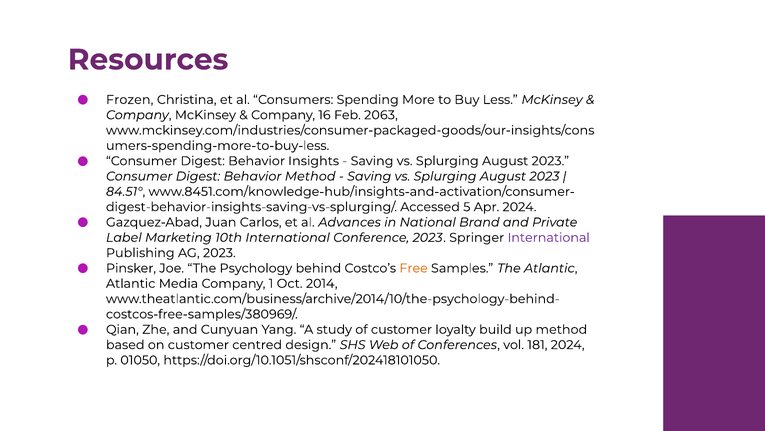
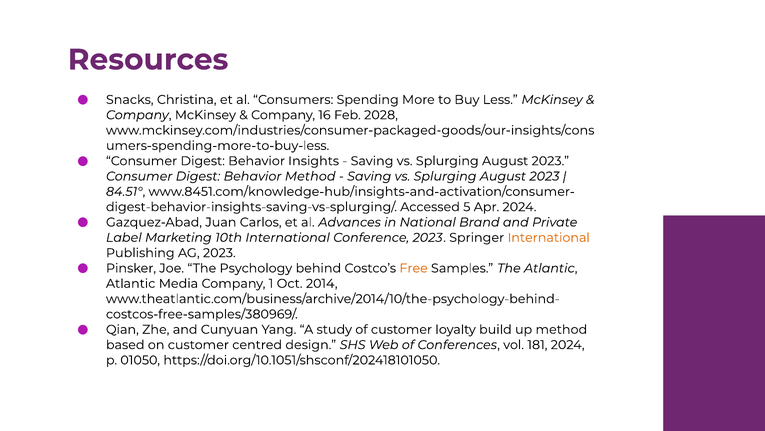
Frozen: Frozen -> Snacks
2063: 2063 -> 2028
International at (549, 237) colour: purple -> orange
